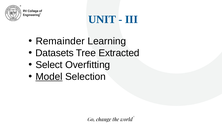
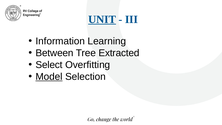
UNIT underline: none -> present
Remainder: Remainder -> Information
Datasets: Datasets -> Between
